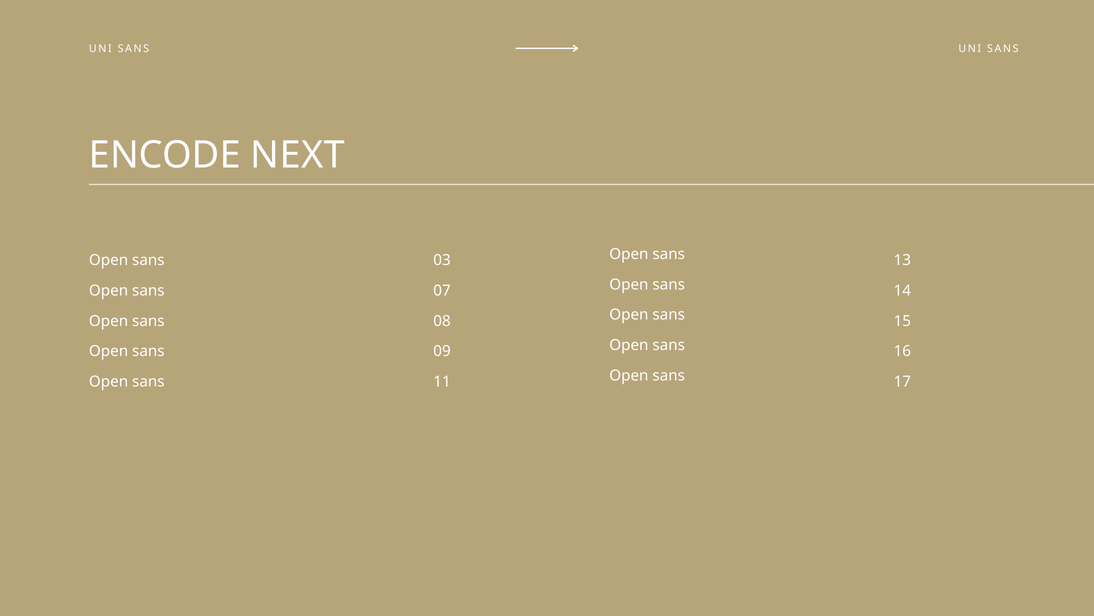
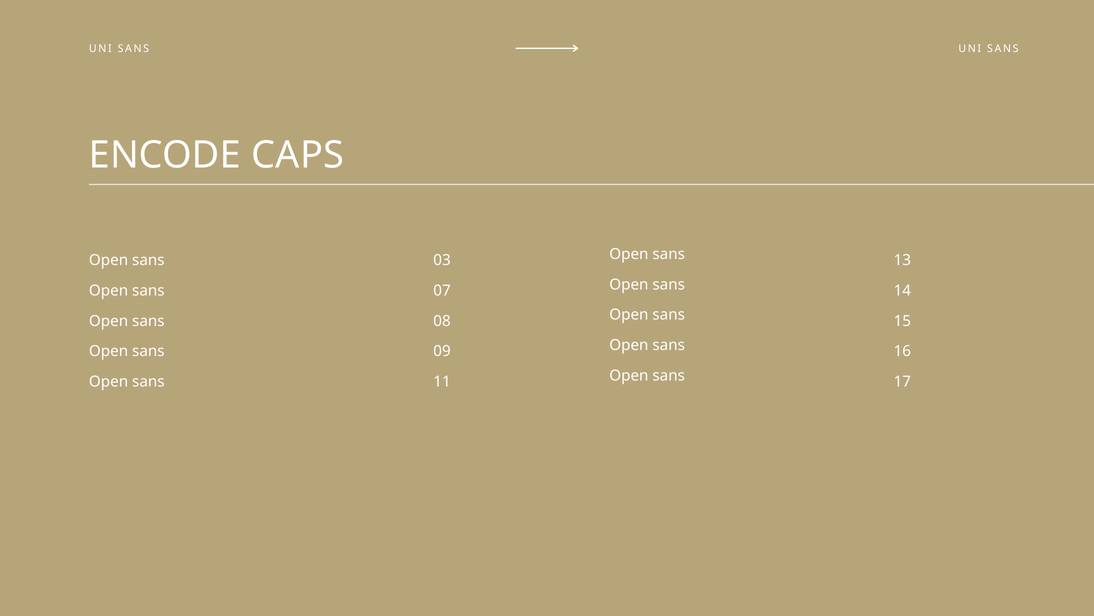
NEXT: NEXT -> CAPS
